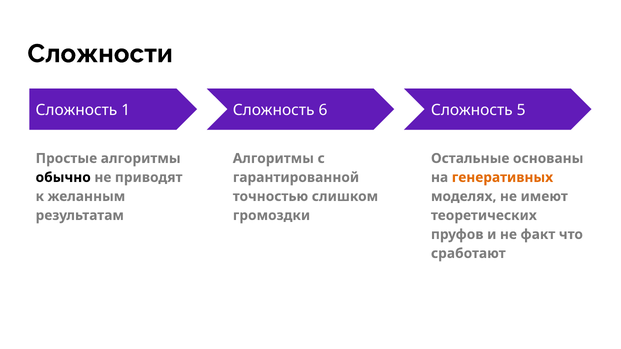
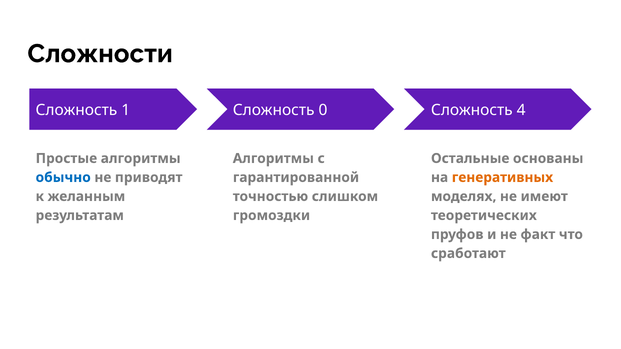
6: 6 -> 0
5: 5 -> 4
обычно colour: black -> blue
